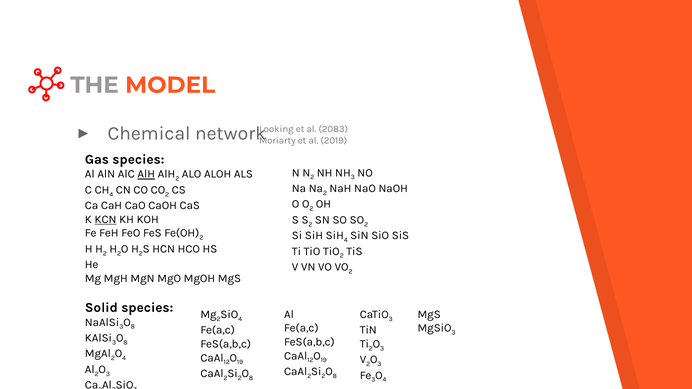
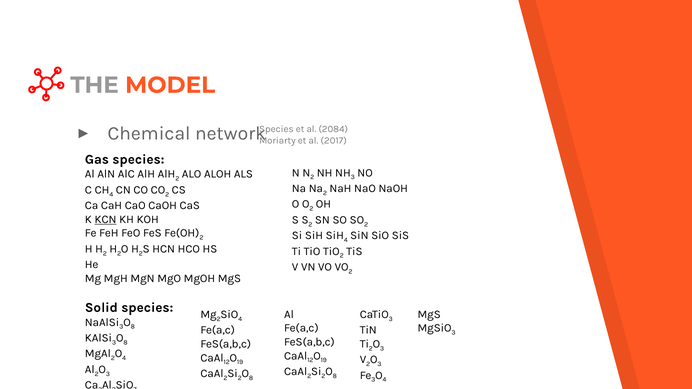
Looking at (276, 129): Looking -> Species
2083: 2083 -> 2084
2019: 2019 -> 2017
AlH at (146, 174) underline: present -> none
